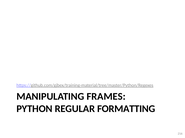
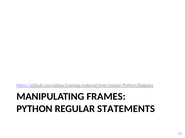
FORMATTING: FORMATTING -> STATEMENTS
